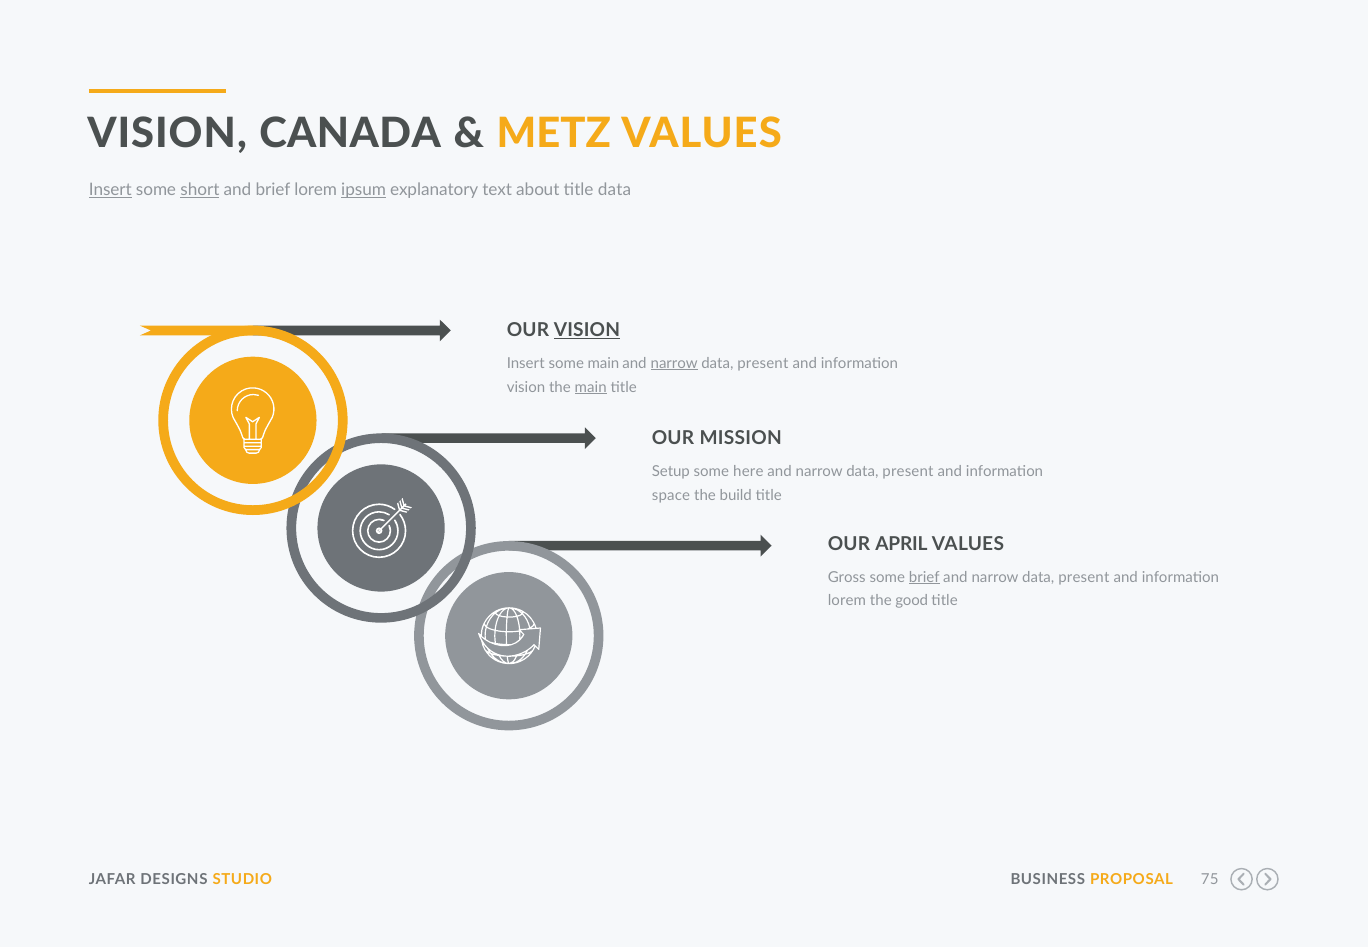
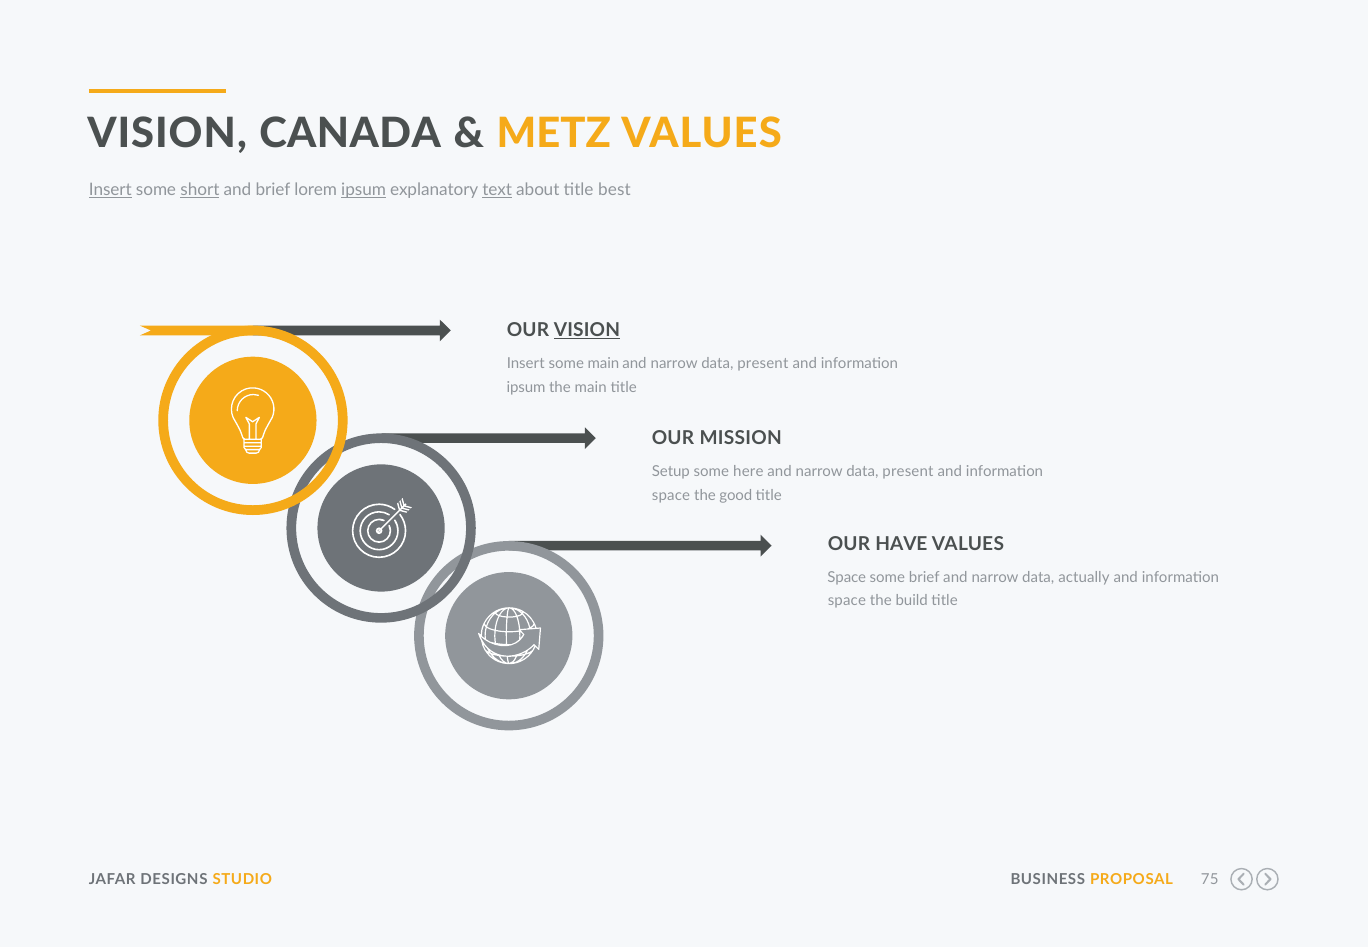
text underline: none -> present
title data: data -> best
narrow at (674, 363) underline: present -> none
vision at (526, 387): vision -> ipsum
main at (591, 387) underline: present -> none
build: build -> good
APRIL: APRIL -> HAVE
Gross at (847, 577): Gross -> Space
brief at (924, 577) underline: present -> none
present at (1084, 577): present -> actually
lorem at (847, 601): lorem -> space
good: good -> build
